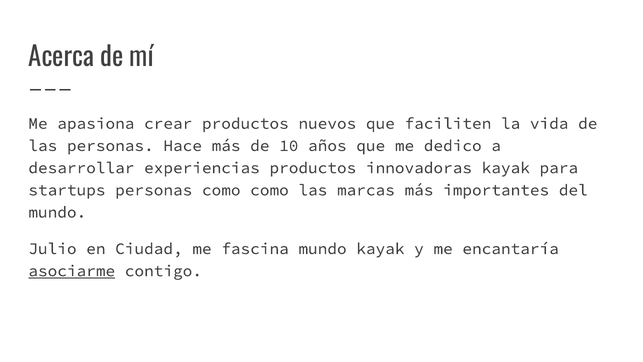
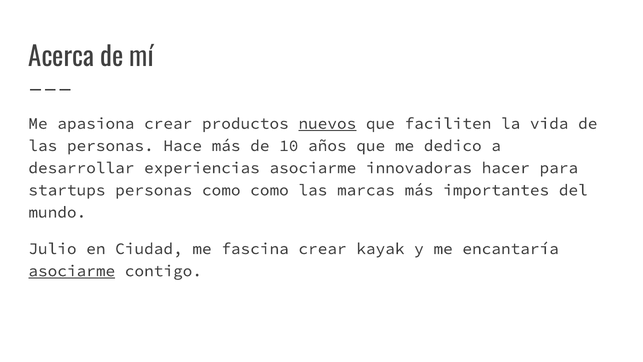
nuevos underline: none -> present
experiencias productos: productos -> asociarme
innovadoras kayak: kayak -> hacer
fascina mundo: mundo -> crear
